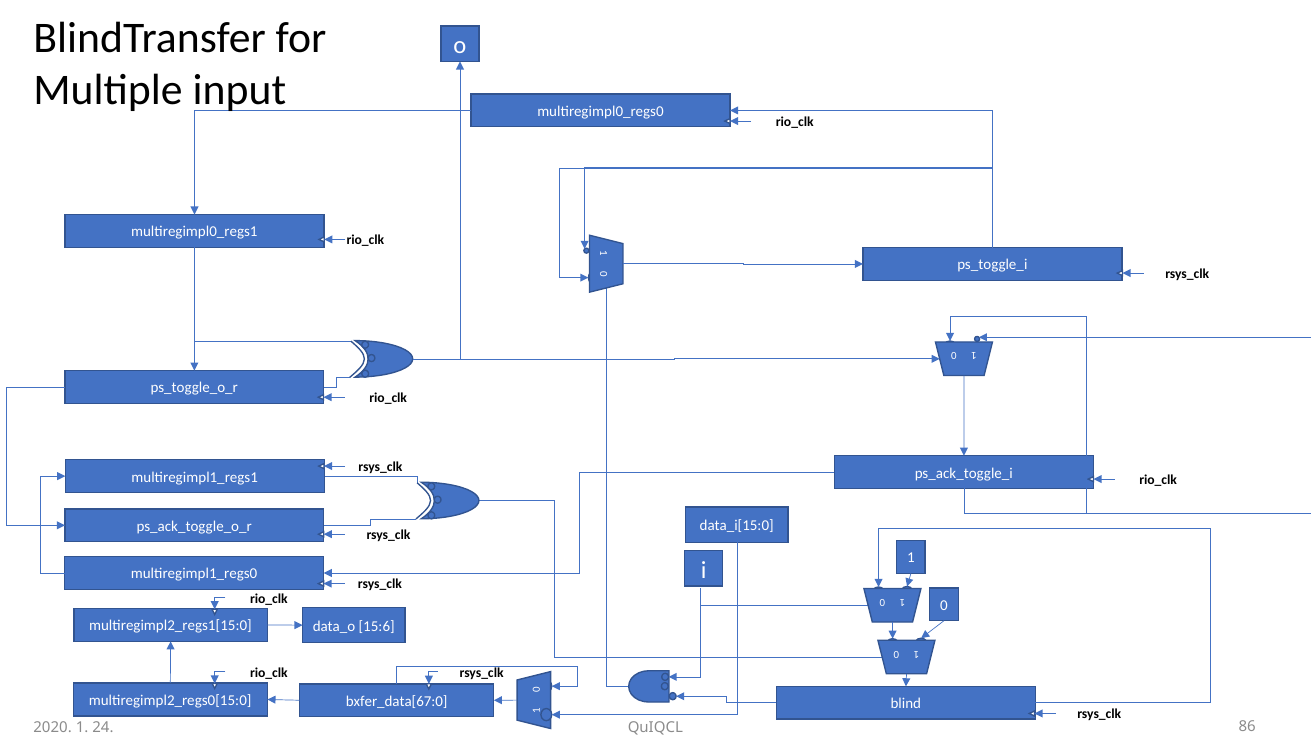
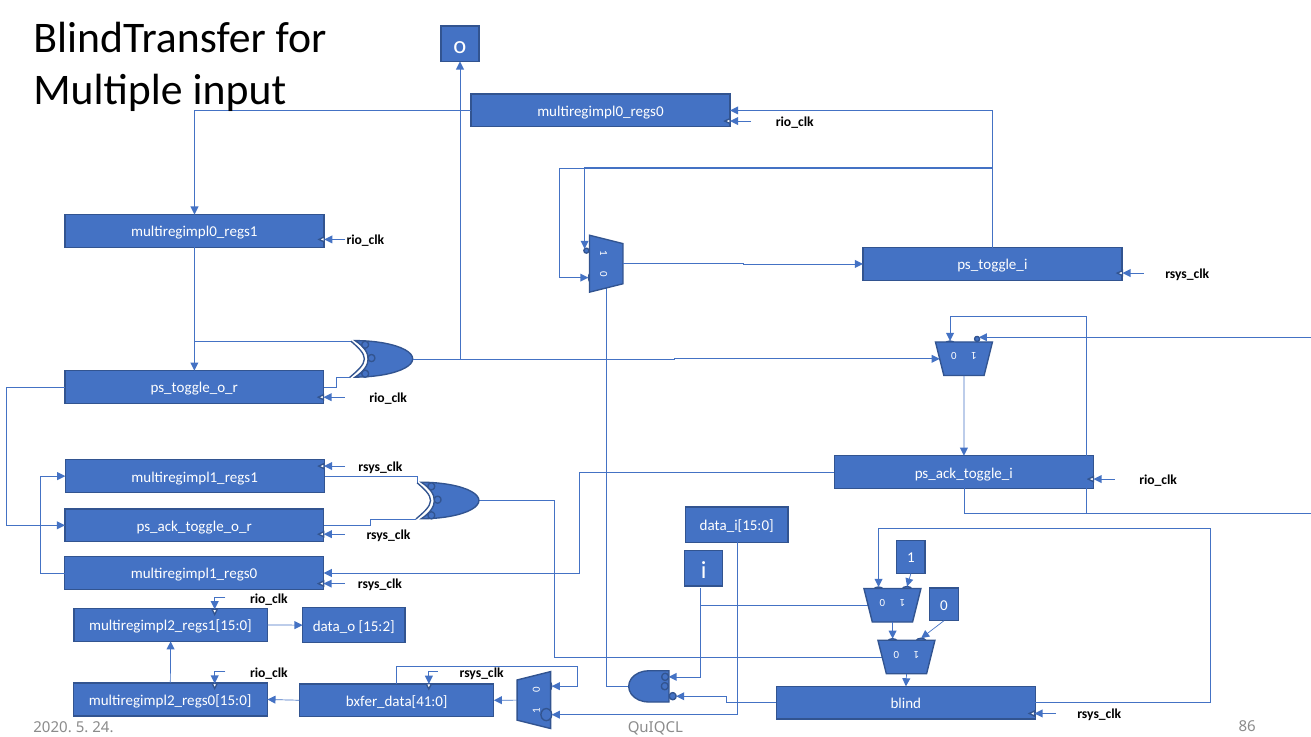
15:6: 15:6 -> 15:2
bxfer_data[67:0: bxfer_data[67:0 -> bxfer_data[41:0
2020 1: 1 -> 5
